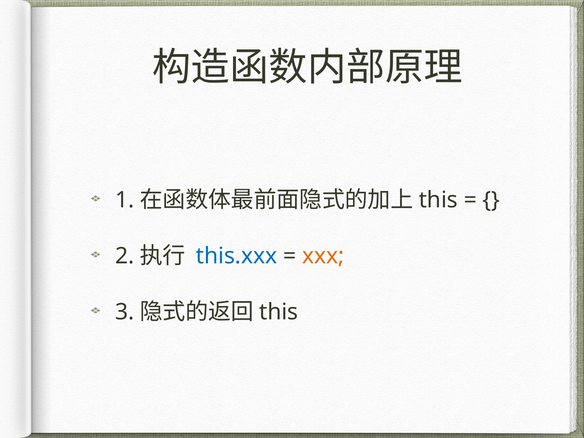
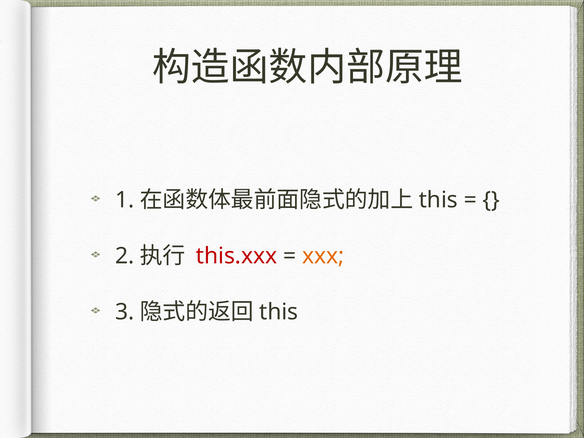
this.xxx colour: blue -> red
